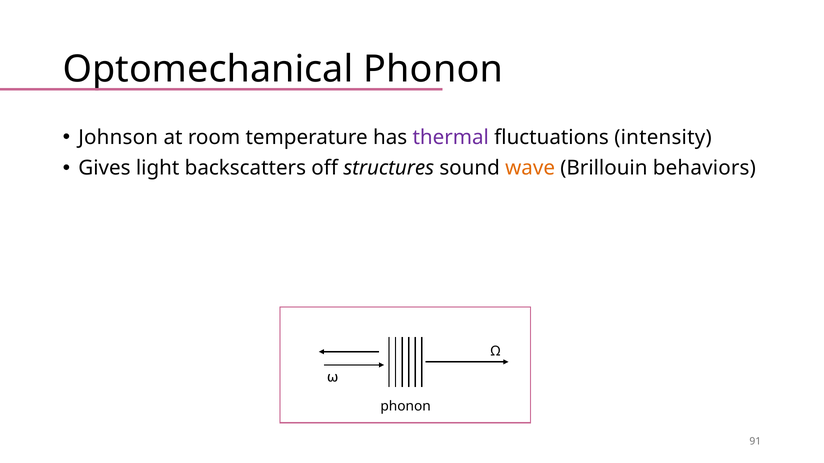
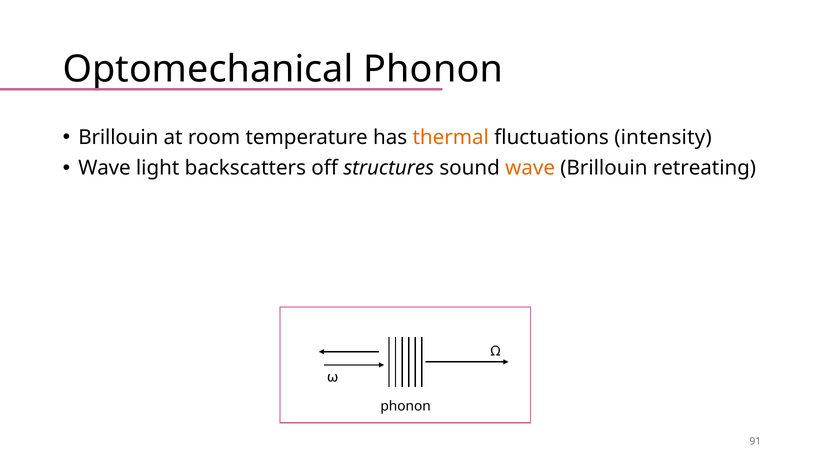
Johnson at (118, 137): Johnson -> Brillouin
thermal colour: purple -> orange
Gives at (104, 168): Gives -> Wave
behaviors: behaviors -> retreating
